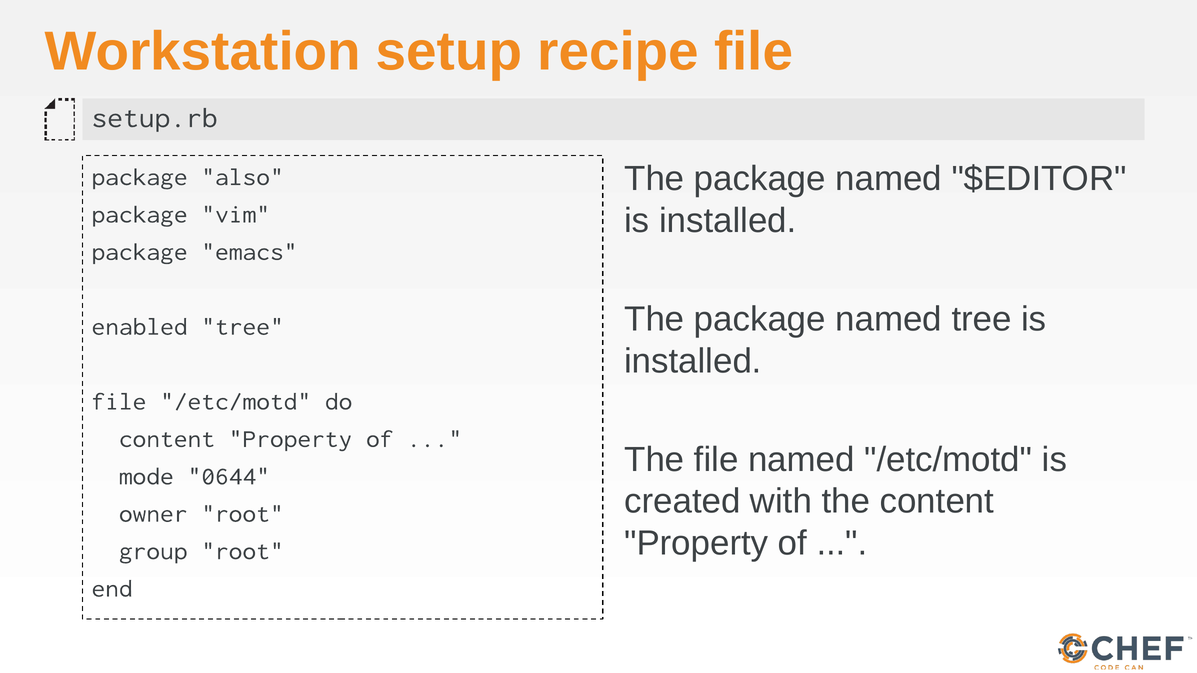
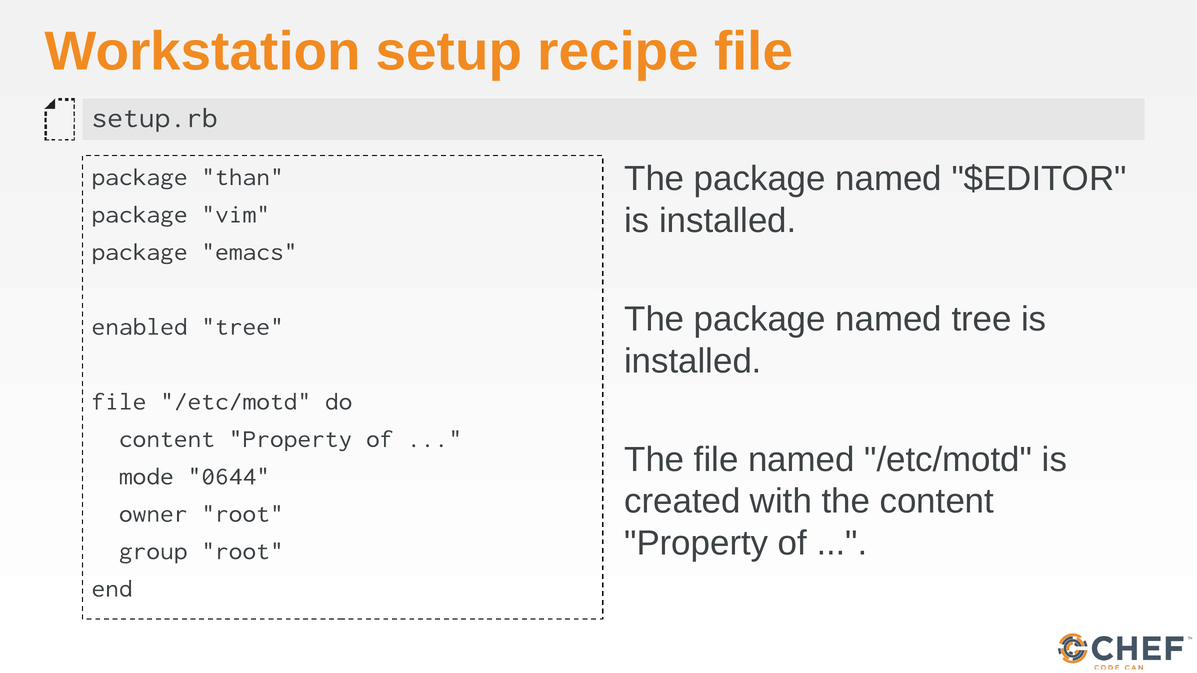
also: also -> than
